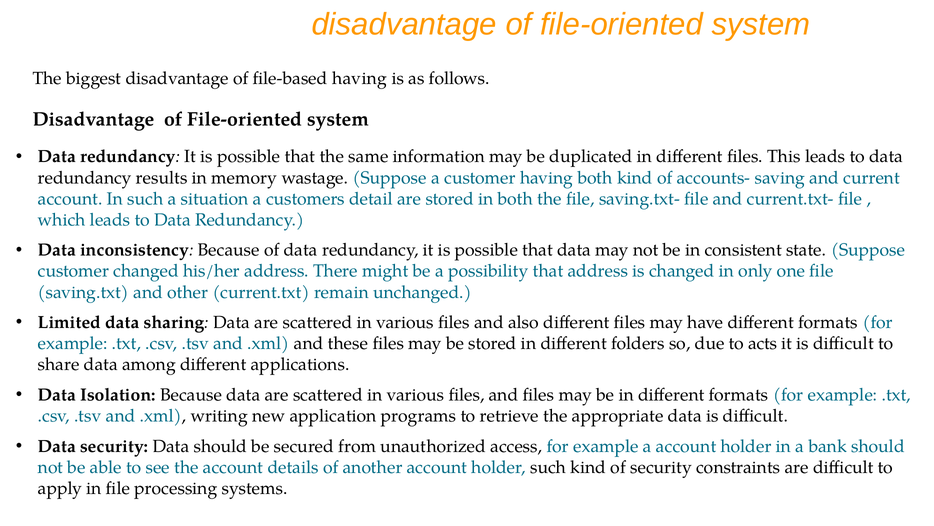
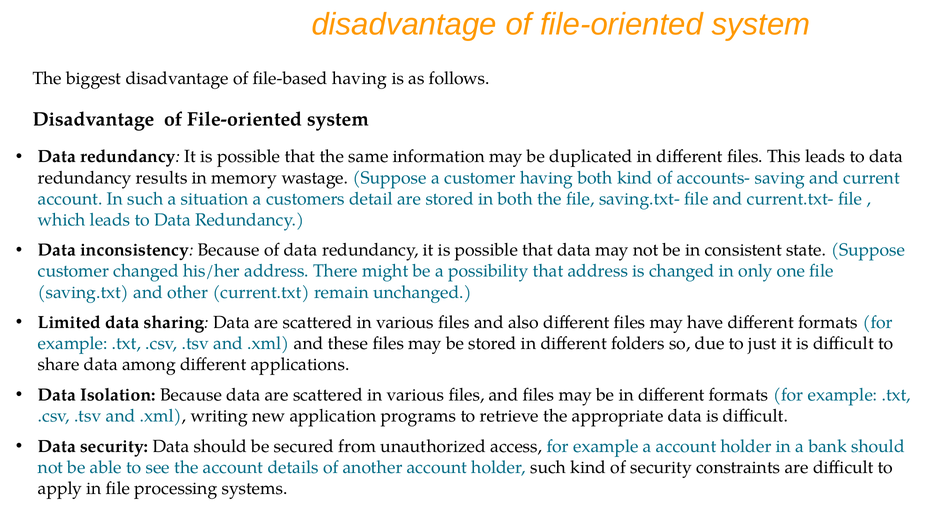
acts: acts -> just
